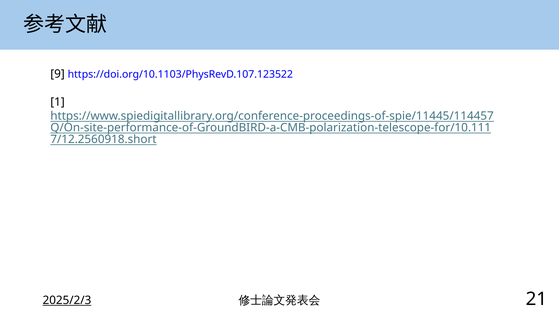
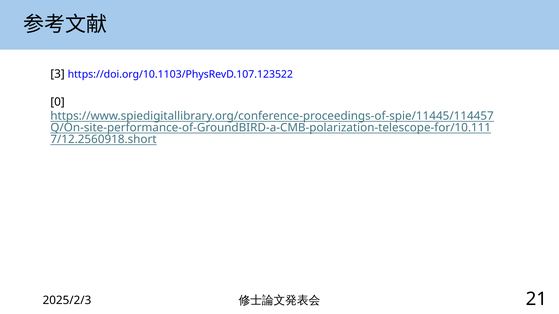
9: 9 -> 3
1: 1 -> 0
2025/2/3 underline: present -> none
